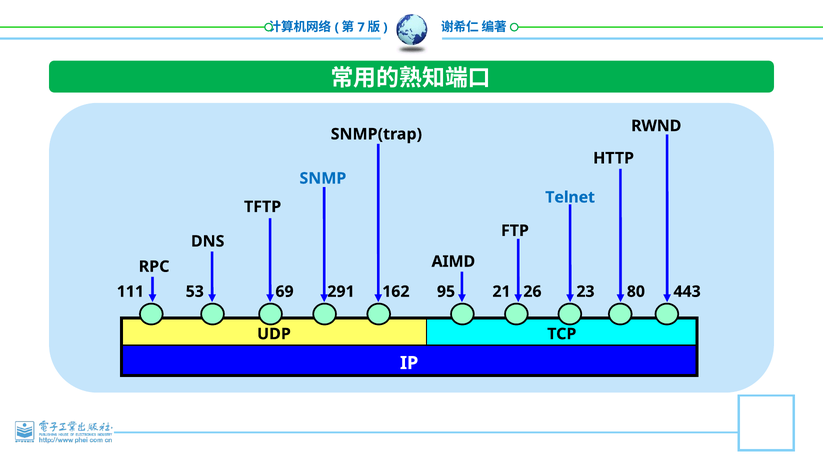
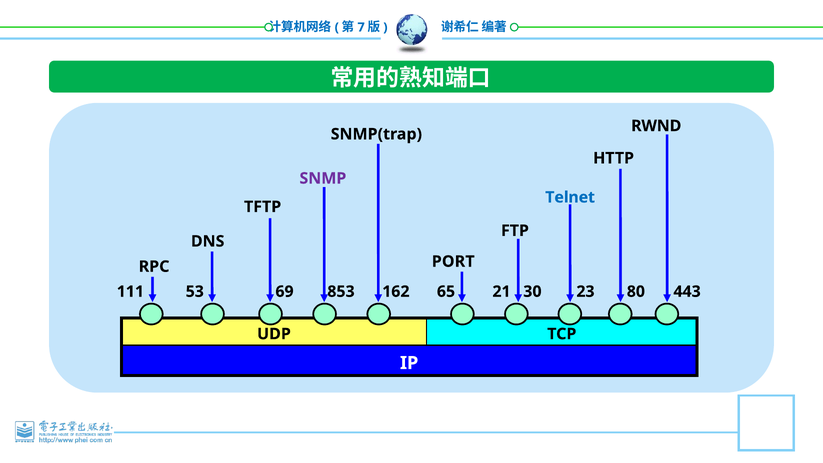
SNMP colour: blue -> purple
AIMD: AIMD -> PORT
291: 291 -> 853
95: 95 -> 65
26: 26 -> 30
